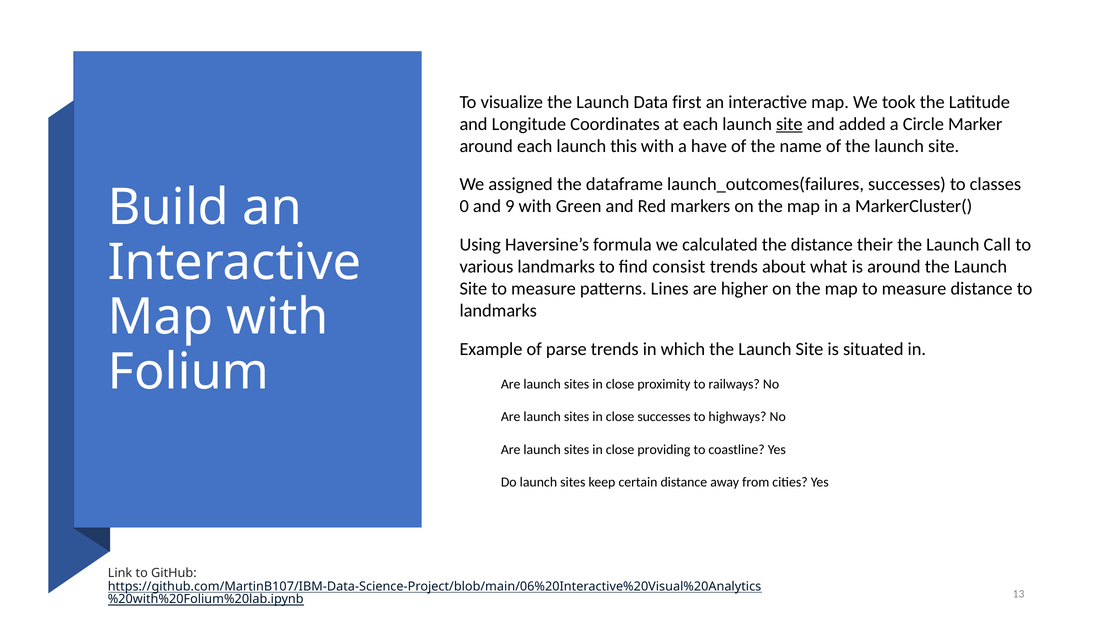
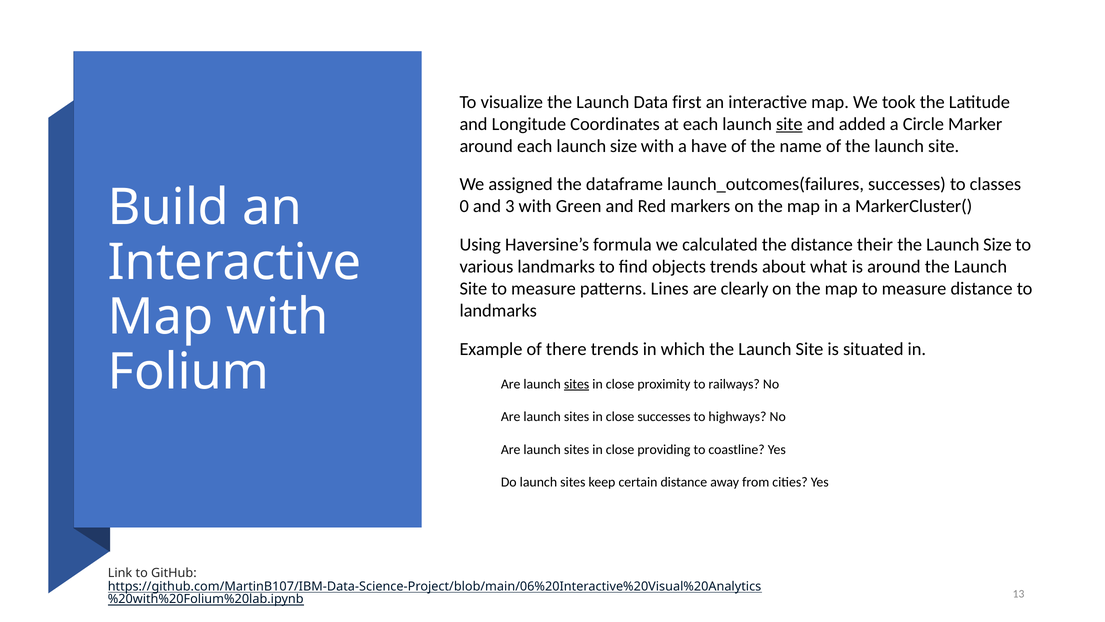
each launch this: this -> size
9: 9 -> 3
the Launch Call: Call -> Size
consist: consist -> objects
higher: higher -> clearly
parse: parse -> there
sites at (577, 384) underline: none -> present
